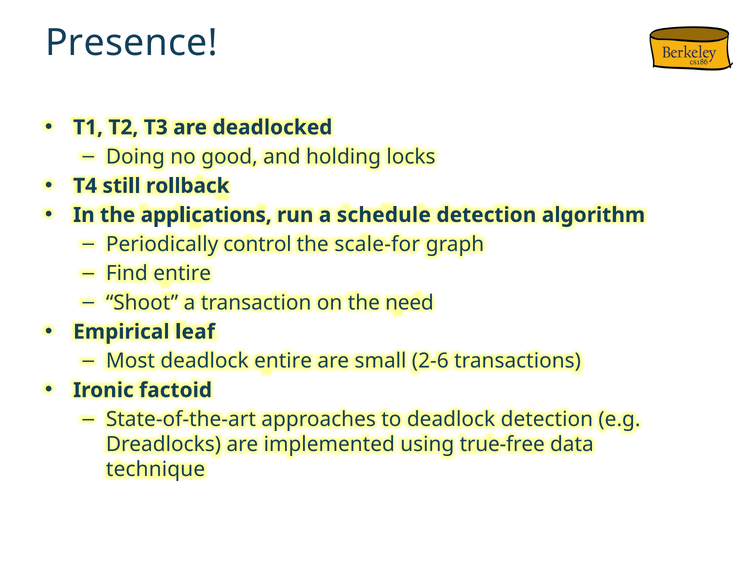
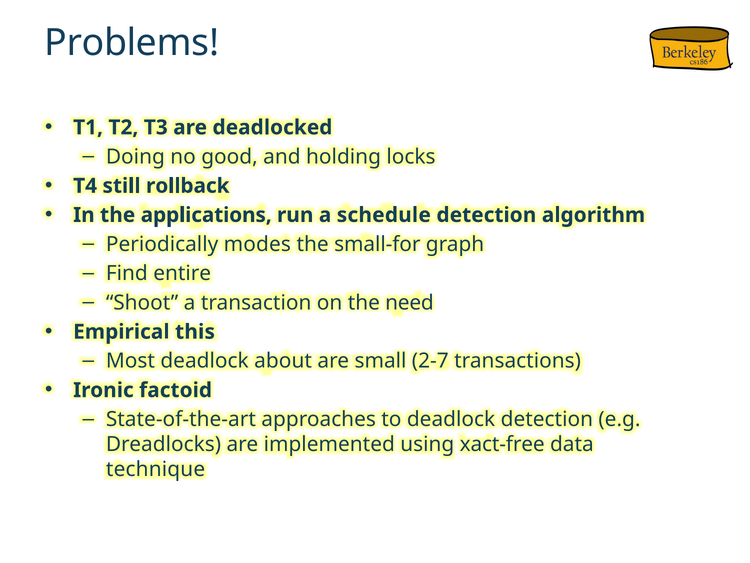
Presence: Presence -> Problems
control: control -> modes
scale-for: scale-for -> small-for
leaf: leaf -> this
deadlock entire: entire -> about
2-6: 2-6 -> 2-7
true-free: true-free -> xact-free
